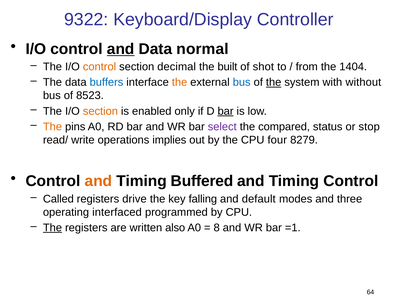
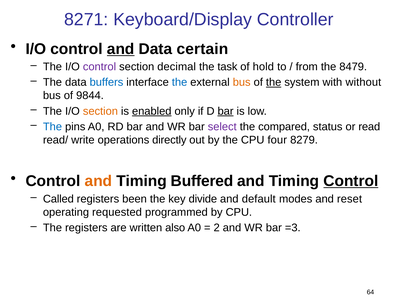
9322: 9322 -> 8271
normal: normal -> certain
control at (100, 67) colour: orange -> purple
built: built -> task
shot: shot -> hold
1404: 1404 -> 8479
the at (180, 82) colour: orange -> blue
bus at (242, 82) colour: blue -> orange
8523: 8523 -> 9844
enabled underline: none -> present
The at (52, 126) colour: orange -> blue
stop: stop -> read
implies: implies -> directly
Control at (351, 181) underline: none -> present
drive: drive -> been
falling: falling -> divide
three: three -> reset
interfaced: interfaced -> requested
The at (52, 227) underline: present -> none
8: 8 -> 2
=1: =1 -> =3
